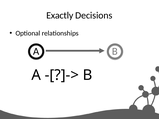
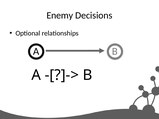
Exactly: Exactly -> Enemy
